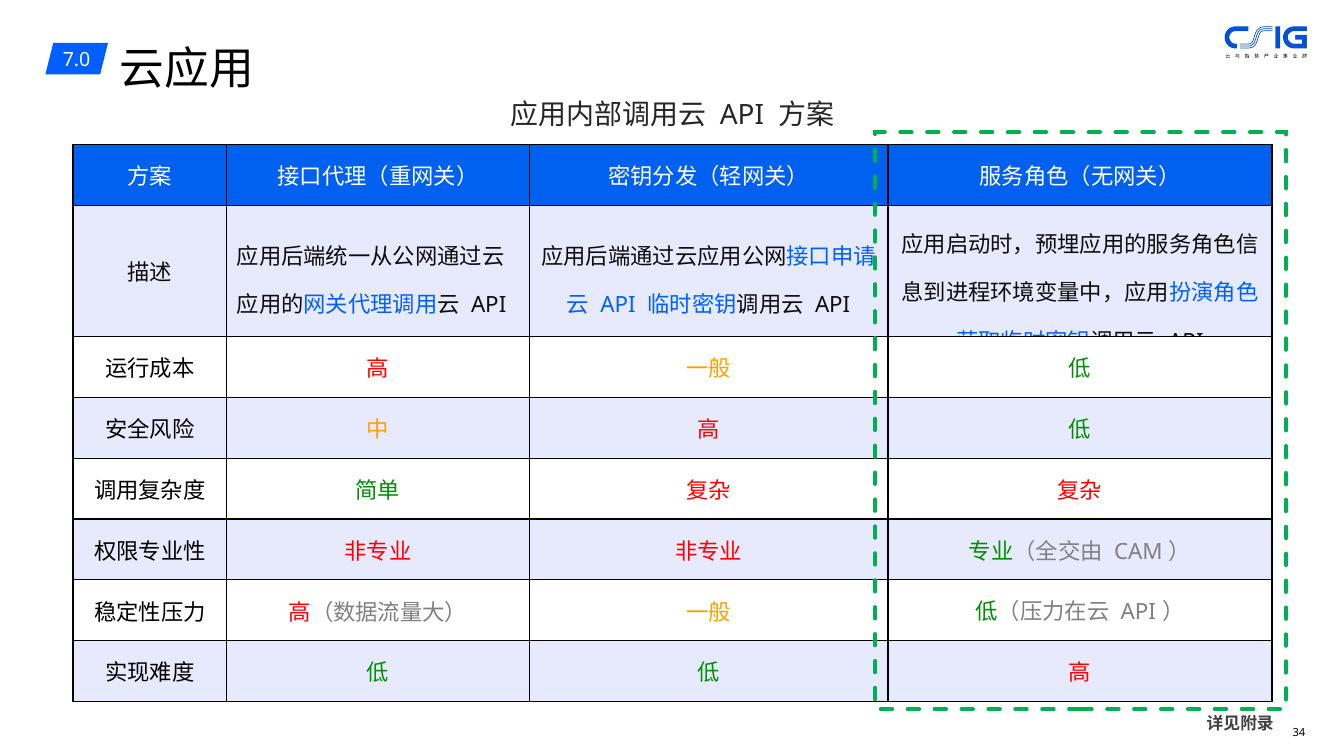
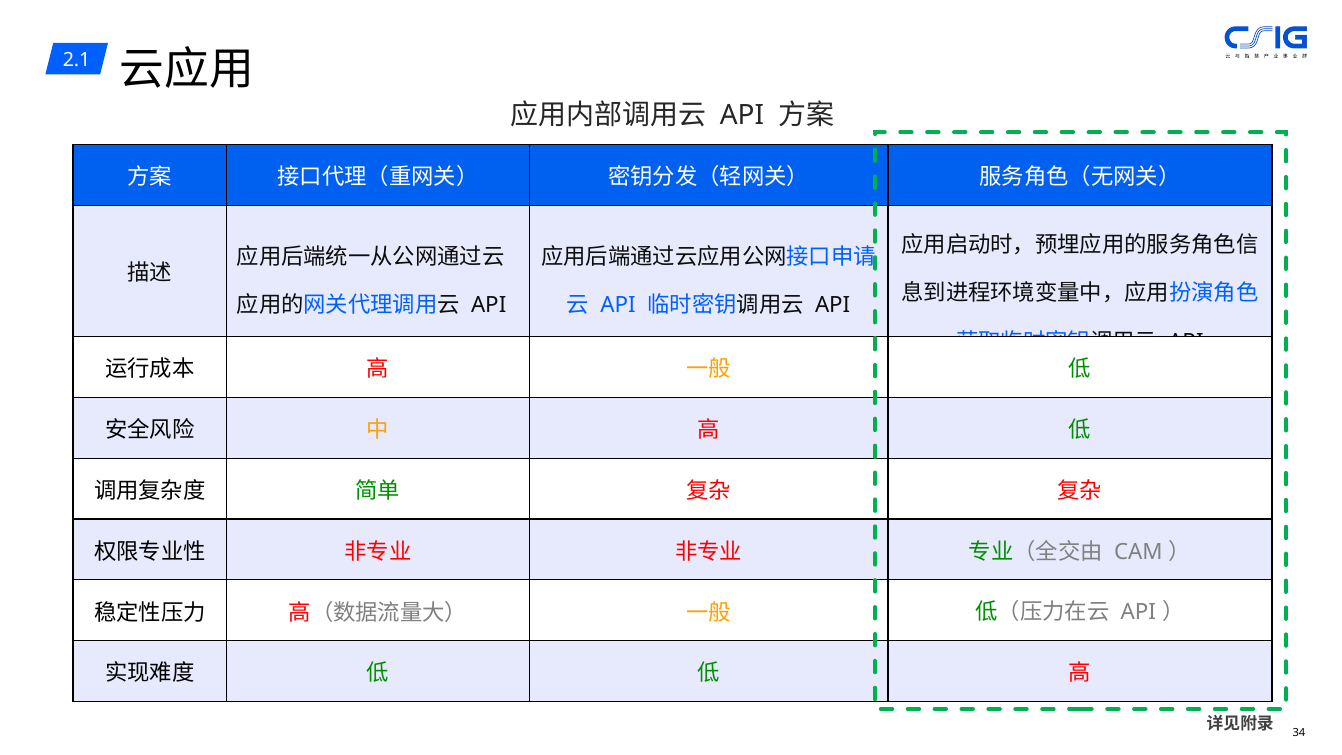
7.0: 7.0 -> 2.1
